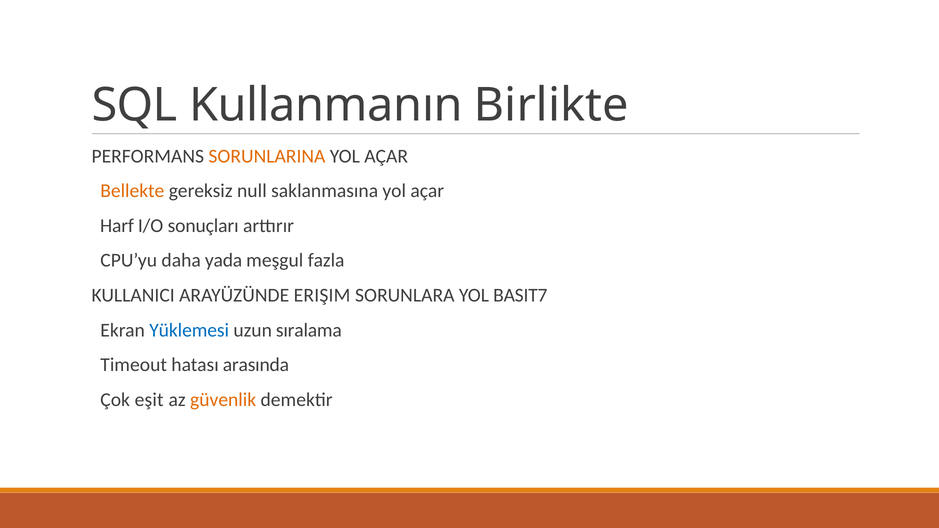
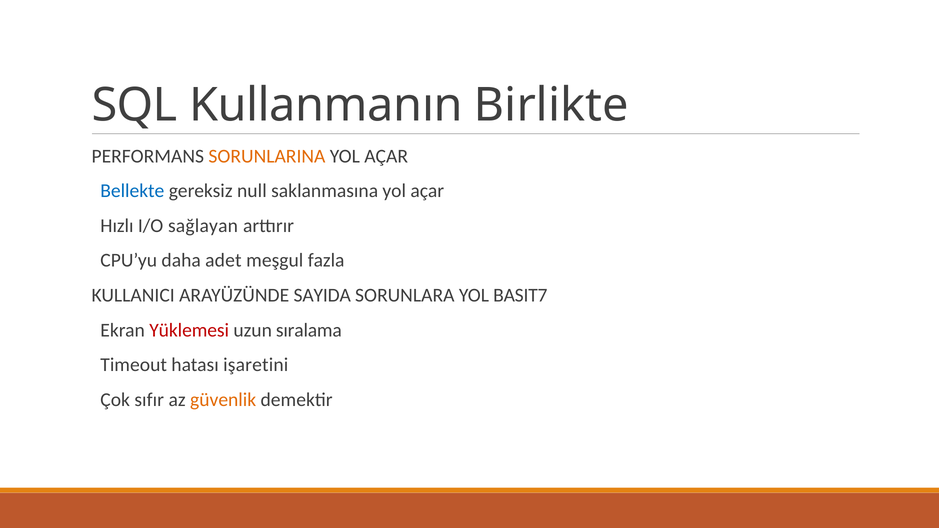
Bellekte colour: orange -> blue
Harf: Harf -> Hızlı
sonuçları: sonuçları -> sağlayan
yada: yada -> adet
ERIŞIM: ERIŞIM -> SAYIDA
Yüklemesi colour: blue -> red
arasında: arasında -> işaretini
eşit: eşit -> sıfır
